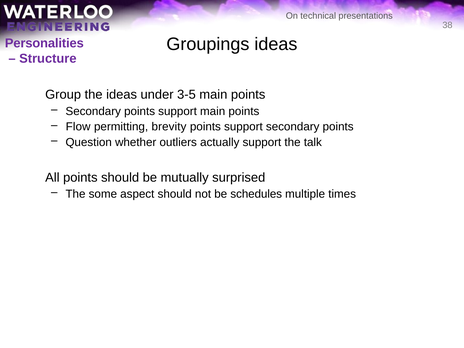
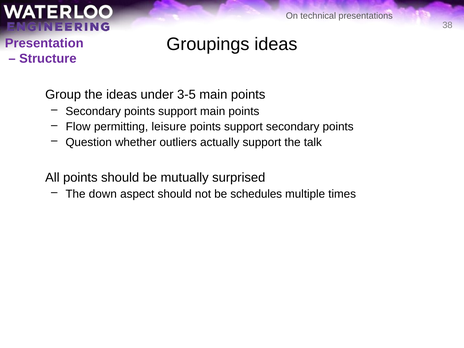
Personalities: Personalities -> Presentation
brevity: brevity -> leisure
some: some -> down
